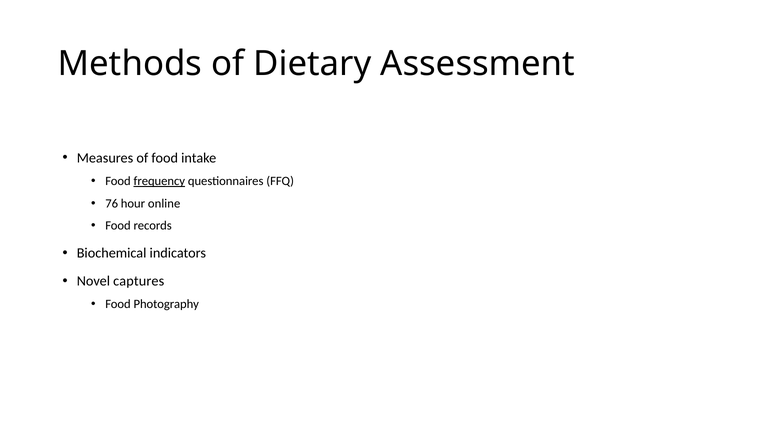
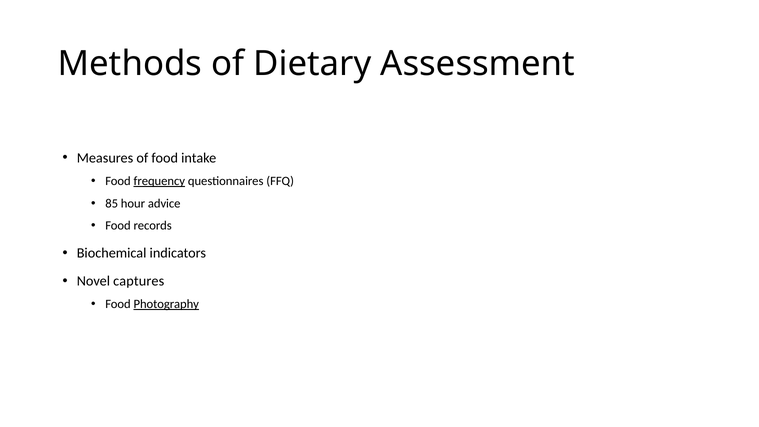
76: 76 -> 85
online: online -> advice
Photography underline: none -> present
